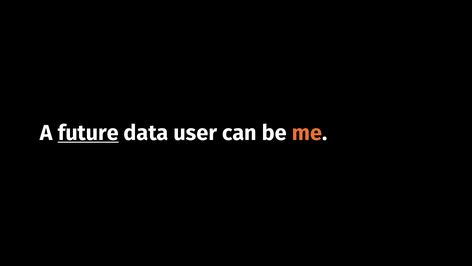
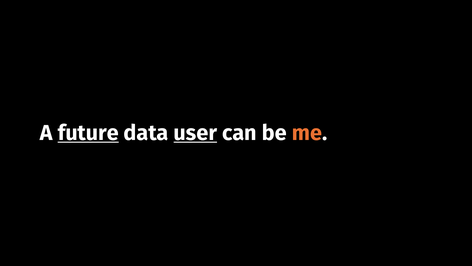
user underline: none -> present
